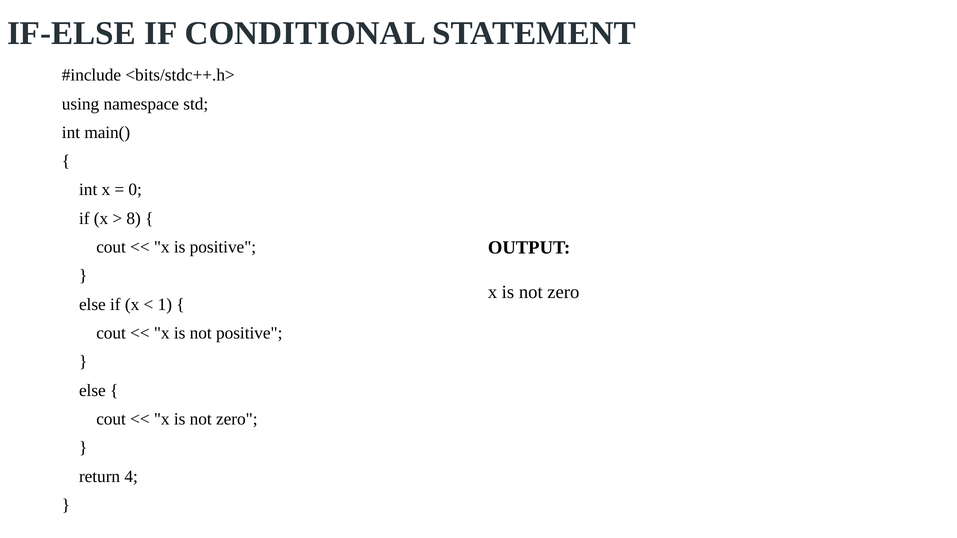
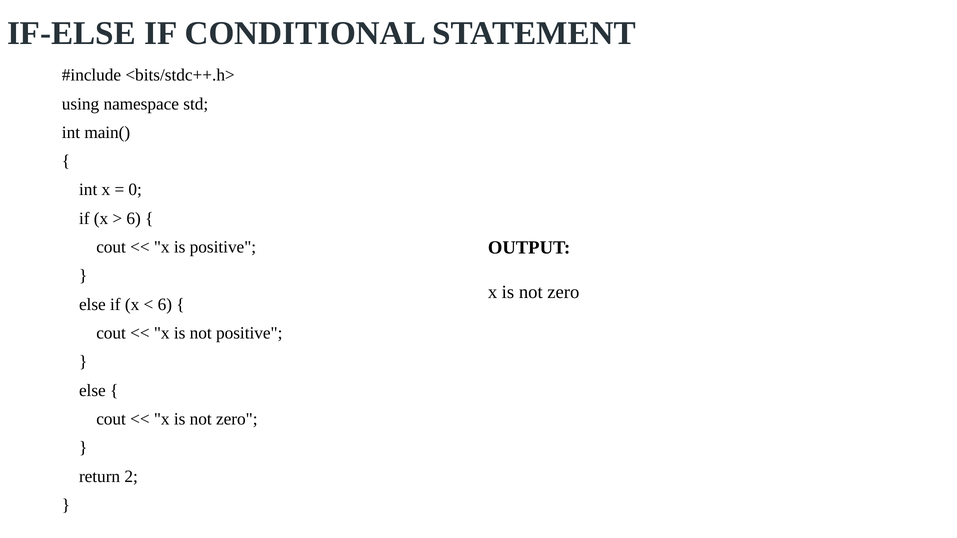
8 at (134, 219): 8 -> 6
1 at (165, 305): 1 -> 6
4: 4 -> 2
